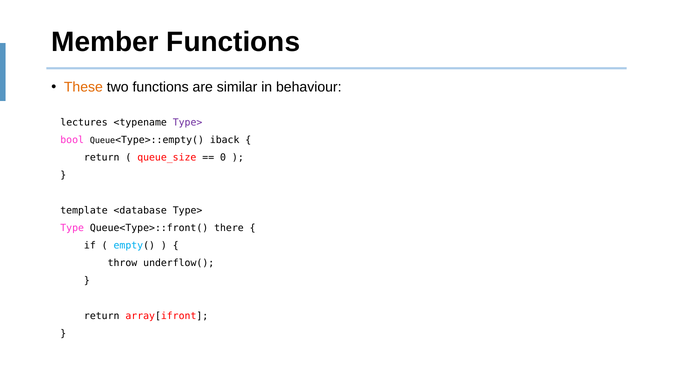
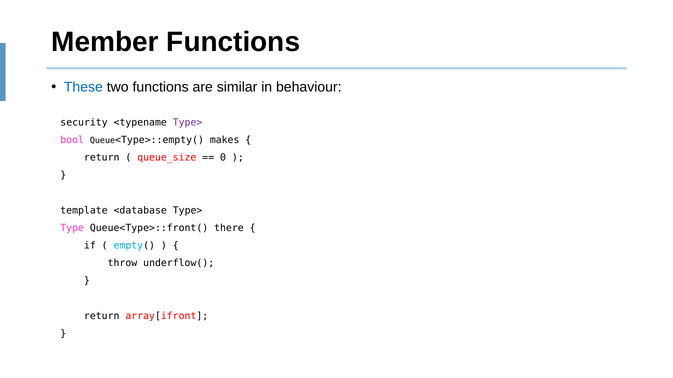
These colour: orange -> blue
lectures: lectures -> security
iback: iback -> makes
